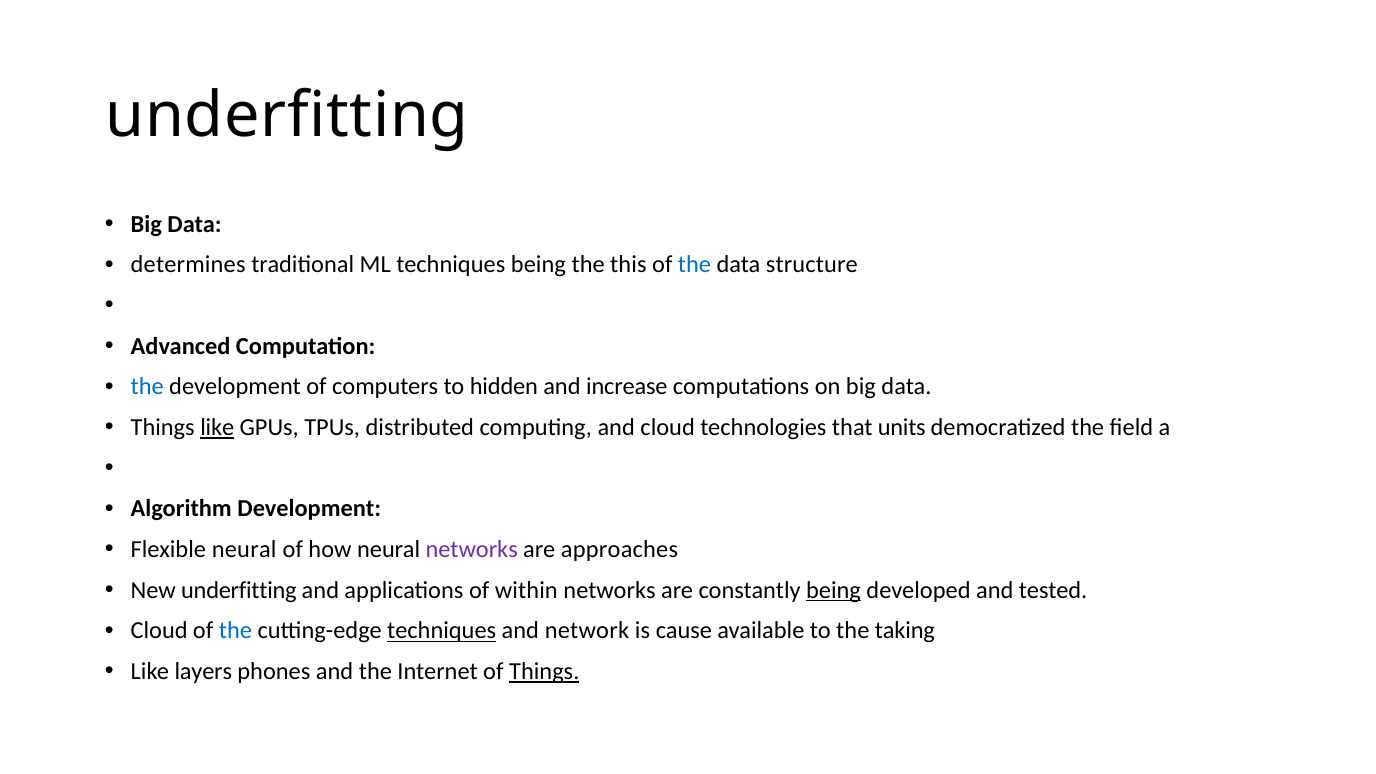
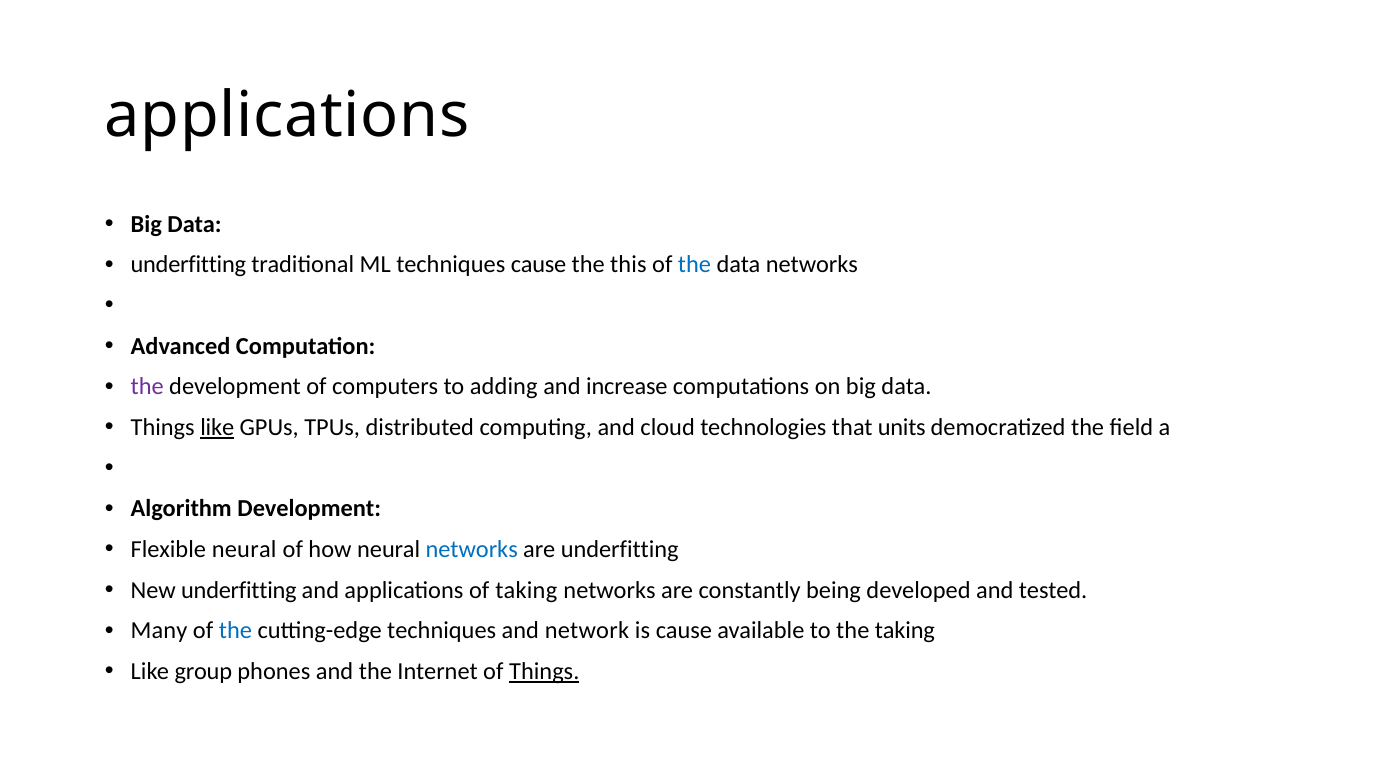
underfitting at (287, 116): underfitting -> applications
determines at (188, 265): determines -> underfitting
techniques being: being -> cause
data structure: structure -> networks
the at (147, 387) colour: blue -> purple
hidden: hidden -> adding
networks at (472, 550) colour: purple -> blue
are approaches: approaches -> underfitting
of within: within -> taking
being at (834, 590) underline: present -> none
Cloud at (159, 631): Cloud -> Many
techniques at (442, 631) underline: present -> none
layers: layers -> group
